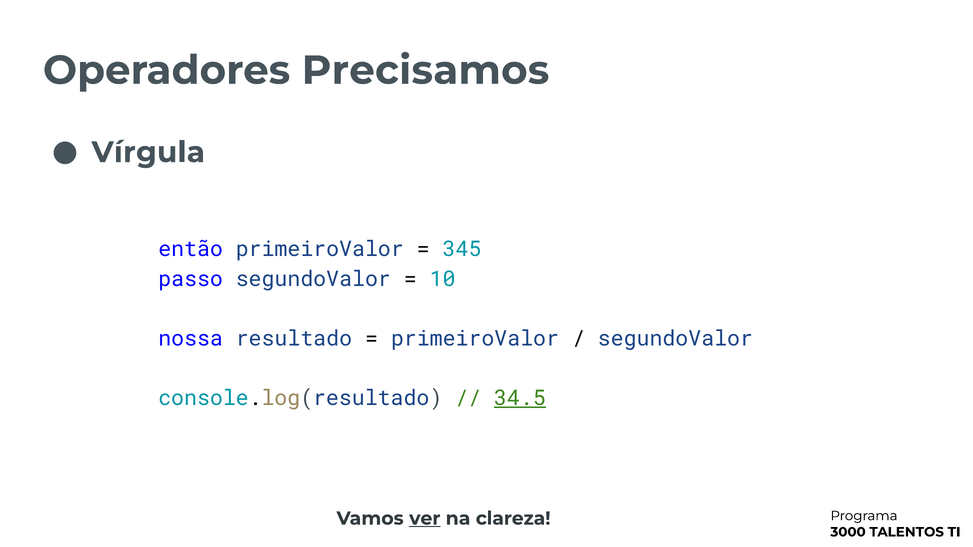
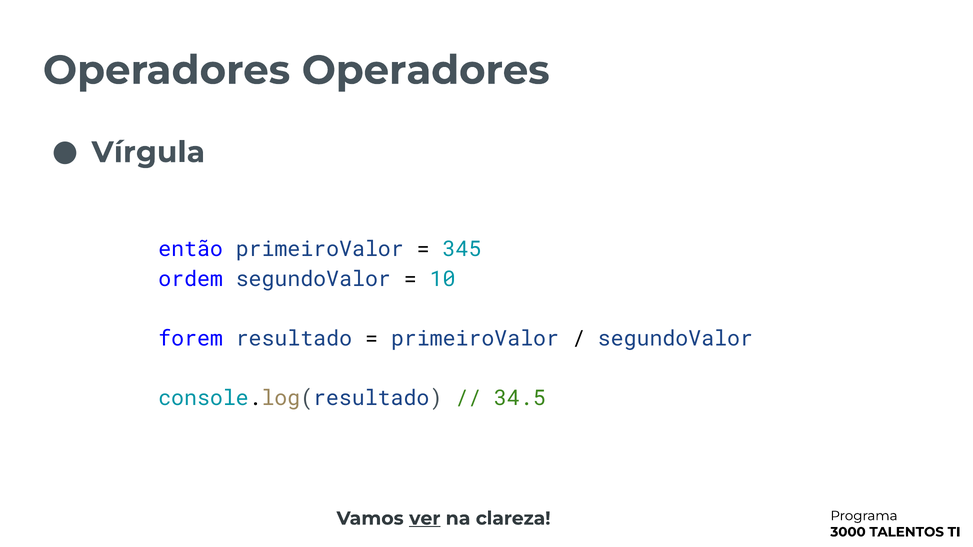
Operadores Precisamos: Precisamos -> Operadores
passo: passo -> ordem
nossa: nossa -> forem
34.5 underline: present -> none
